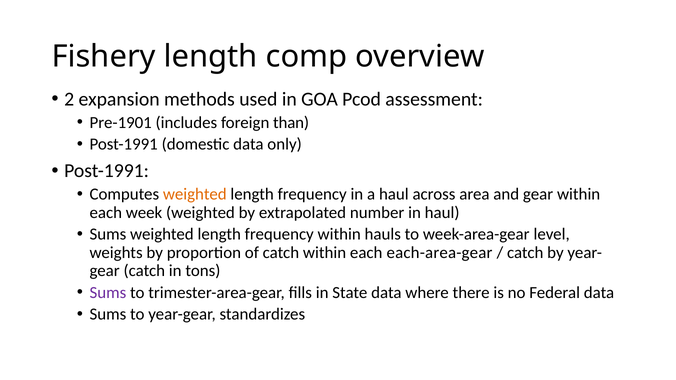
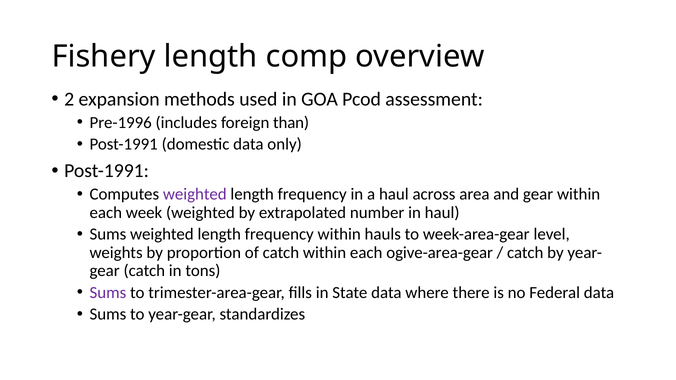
Pre-1901: Pre-1901 -> Pre-1996
weighted at (195, 194) colour: orange -> purple
each-area-gear: each-area-gear -> ogive-area-gear
